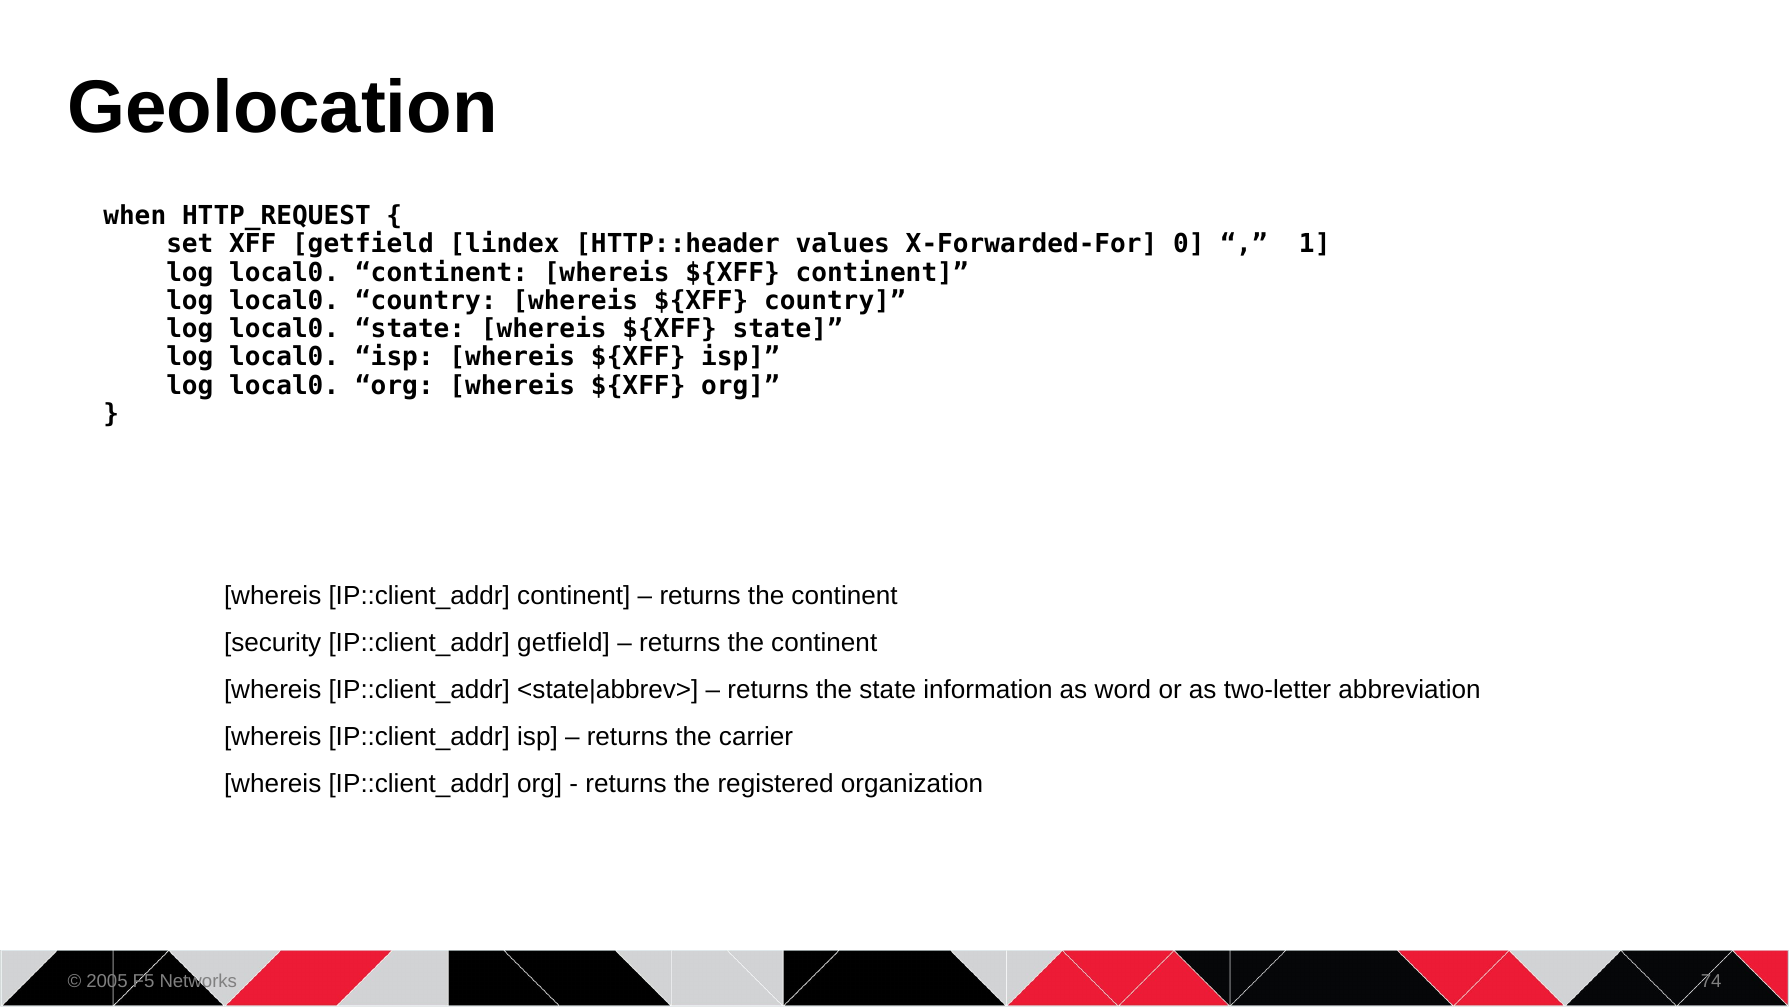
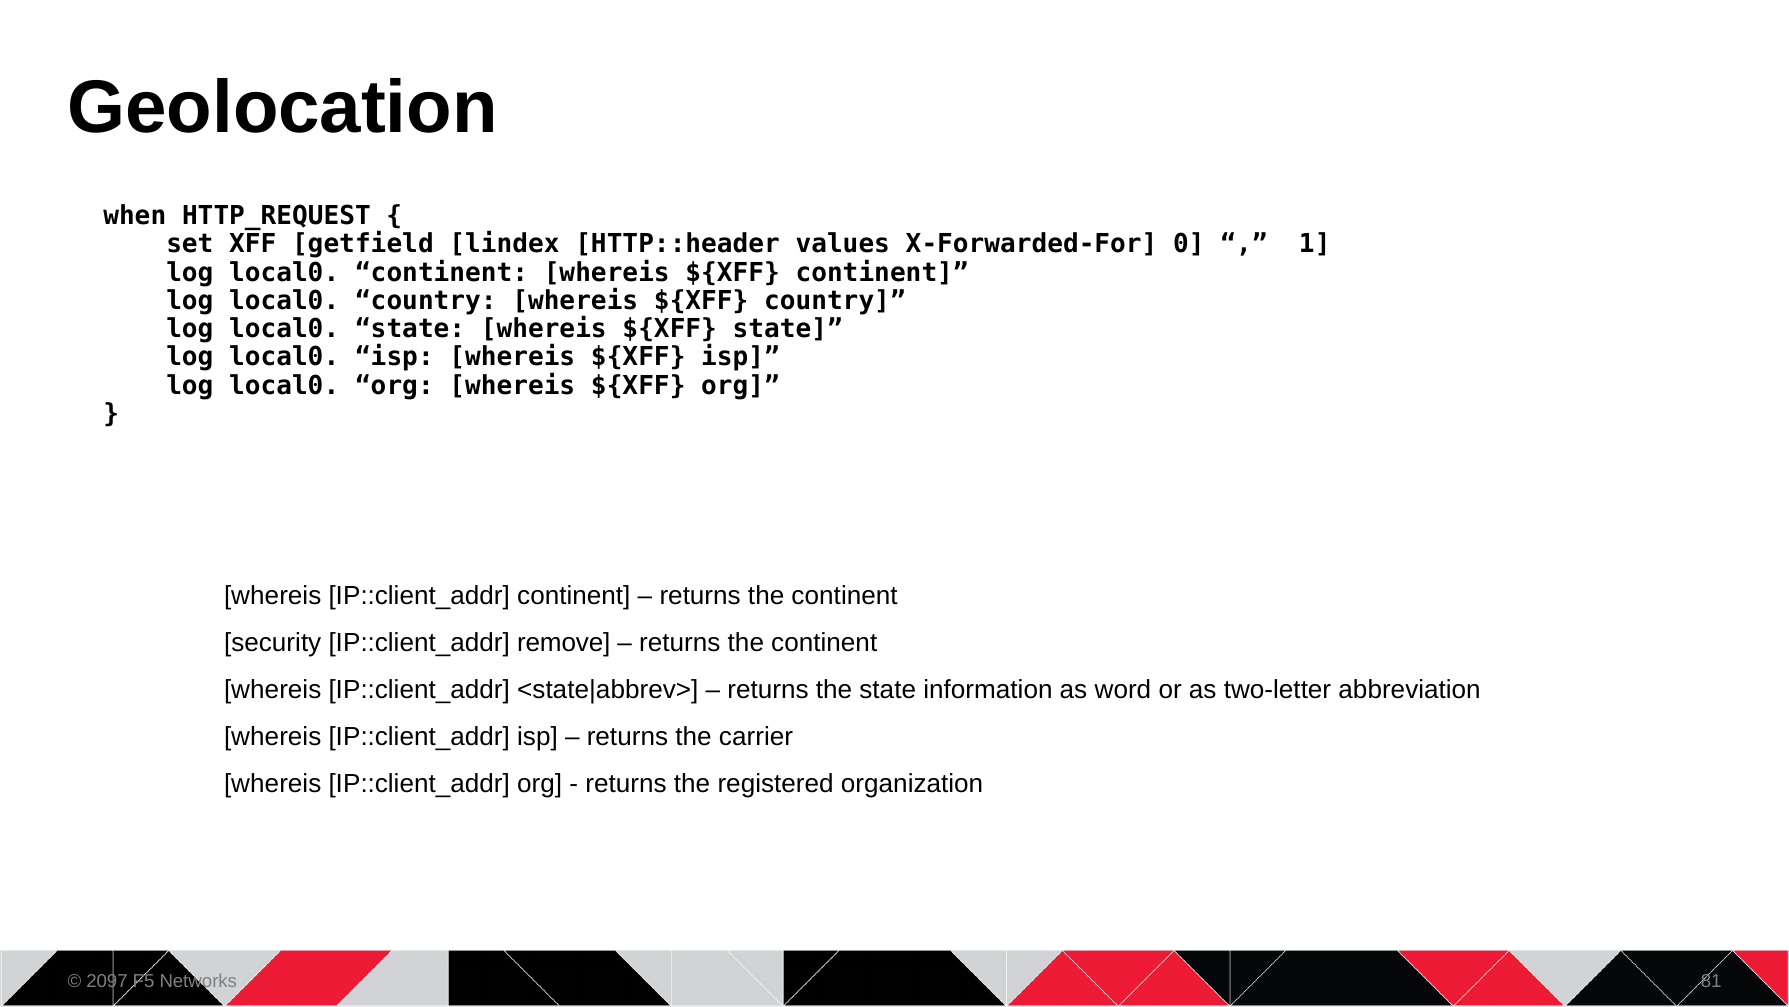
IP::client_addr getfield: getfield -> remove
2005: 2005 -> 2097
74: 74 -> 81
